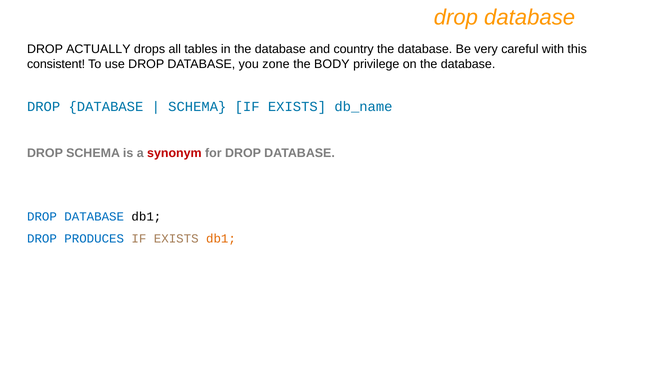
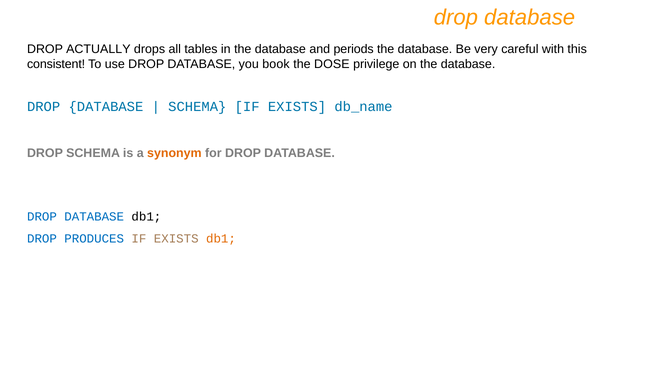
country: country -> periods
zone: zone -> book
BODY: BODY -> DOSE
synonym colour: red -> orange
